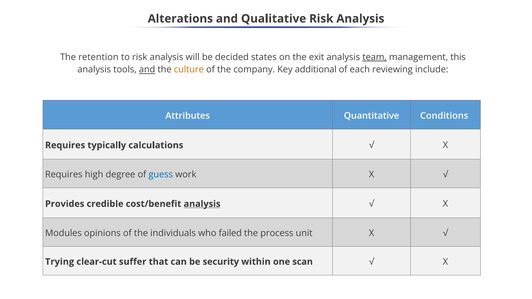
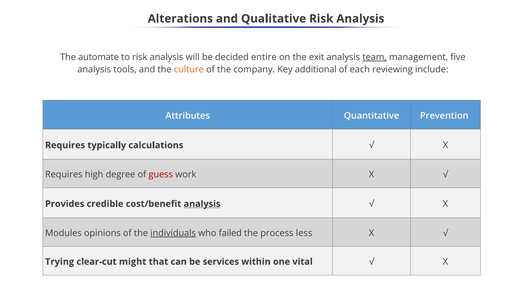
retention: retention -> automate
states: states -> entire
this: this -> five
and at (147, 70) underline: present -> none
Conditions: Conditions -> Prevention
guess colour: blue -> red
individuals underline: none -> present
unit: unit -> less
suffer: suffer -> might
security: security -> services
scan: scan -> vital
